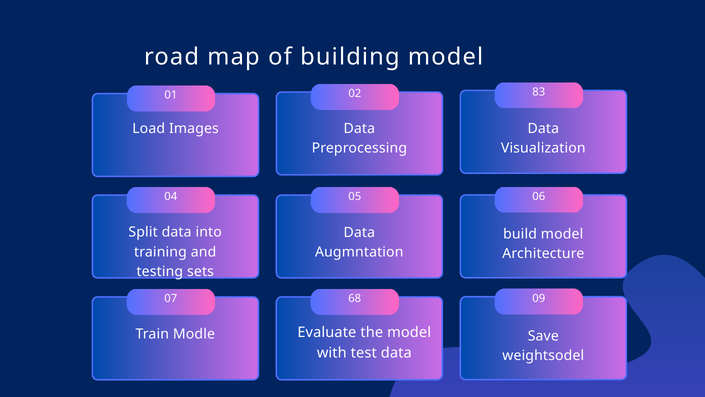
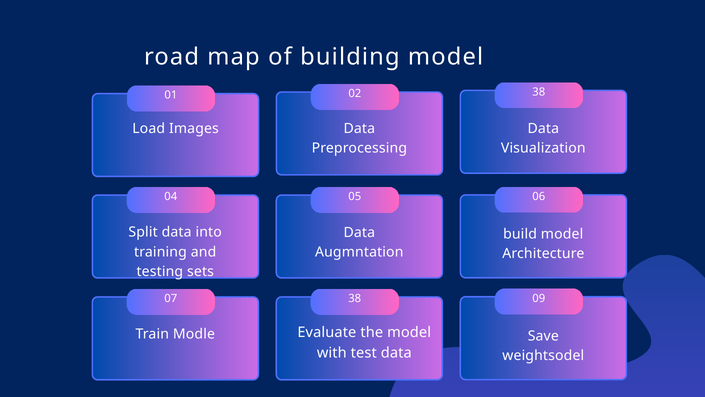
02 83: 83 -> 38
07 68: 68 -> 38
